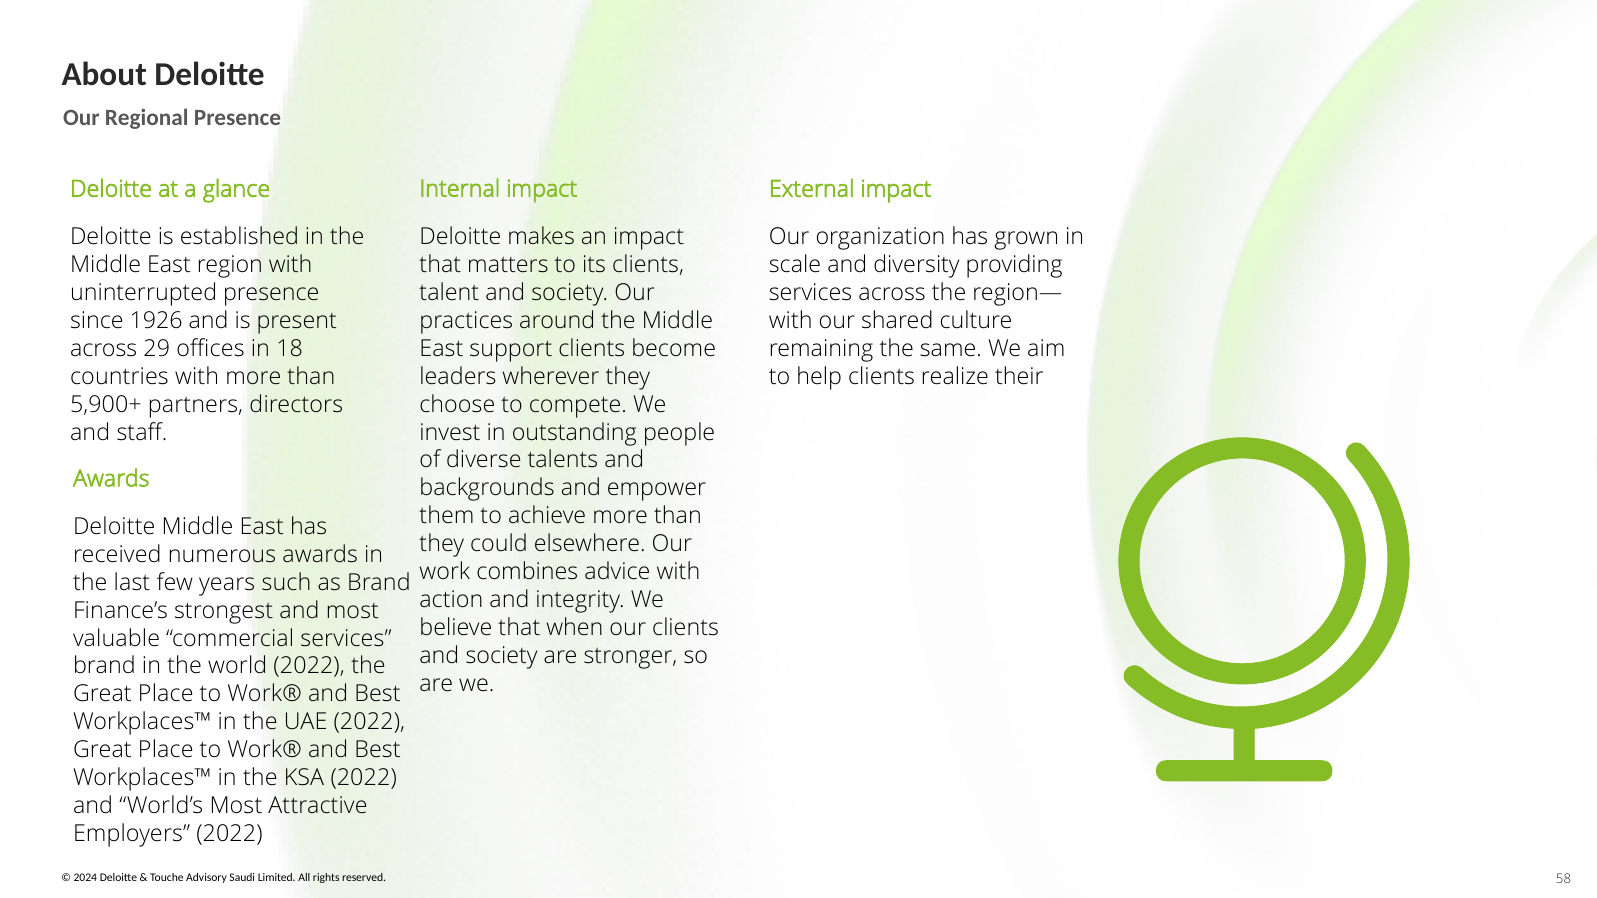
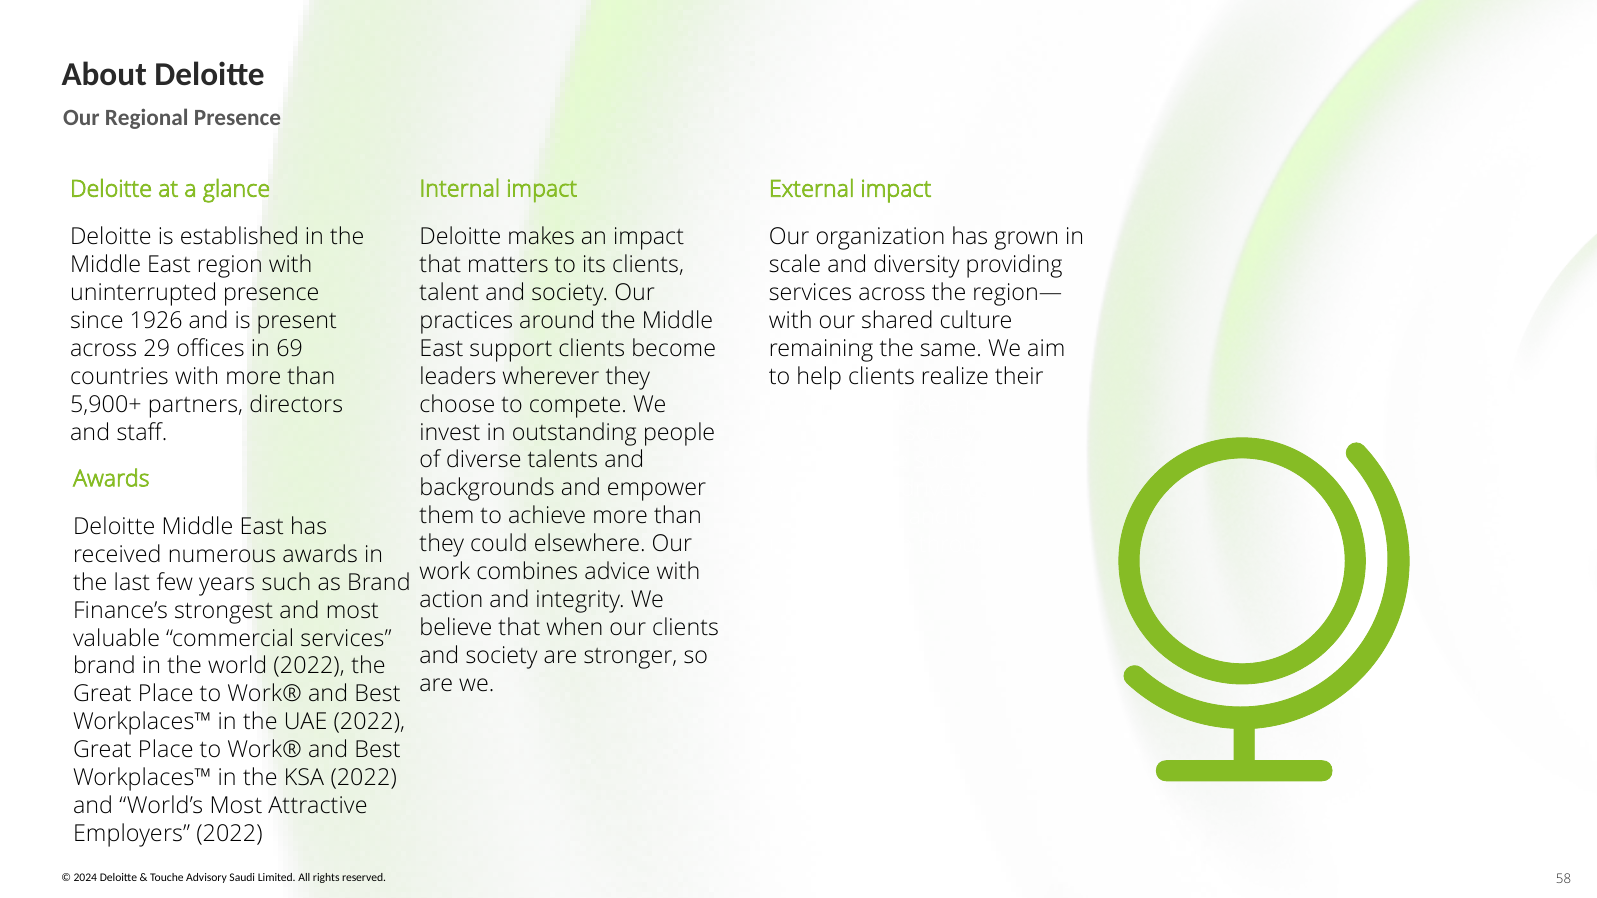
18: 18 -> 69
